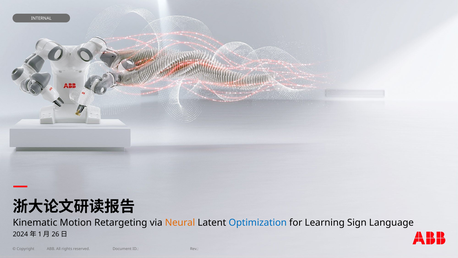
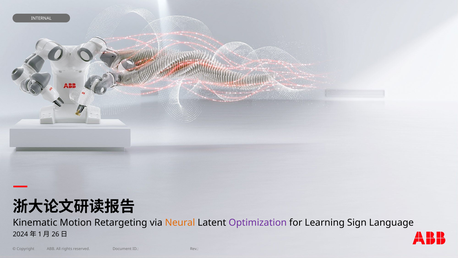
Optimization colour: blue -> purple
